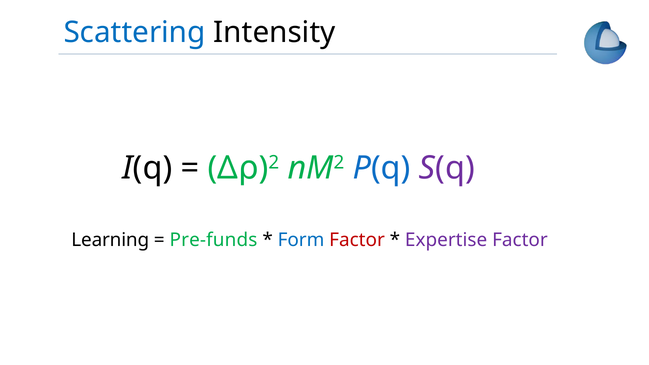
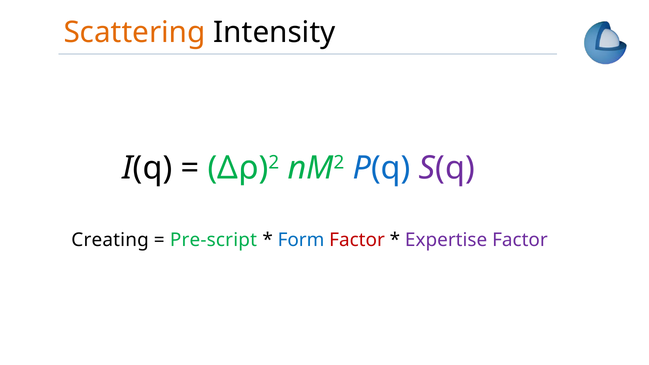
Scattering colour: blue -> orange
Learning: Learning -> Creating
Pre-funds: Pre-funds -> Pre-script
